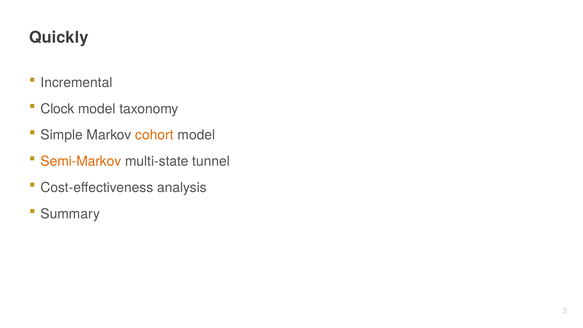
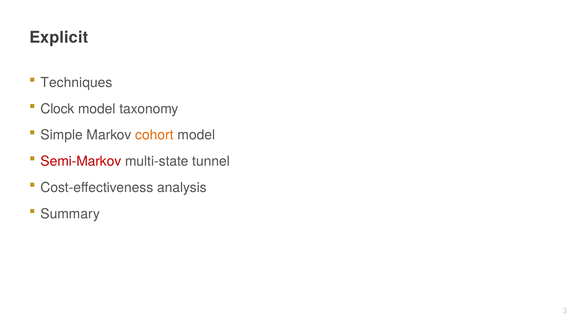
Quickly: Quickly -> Explicit
Incremental: Incremental -> Techniques
Semi-Markov colour: orange -> red
